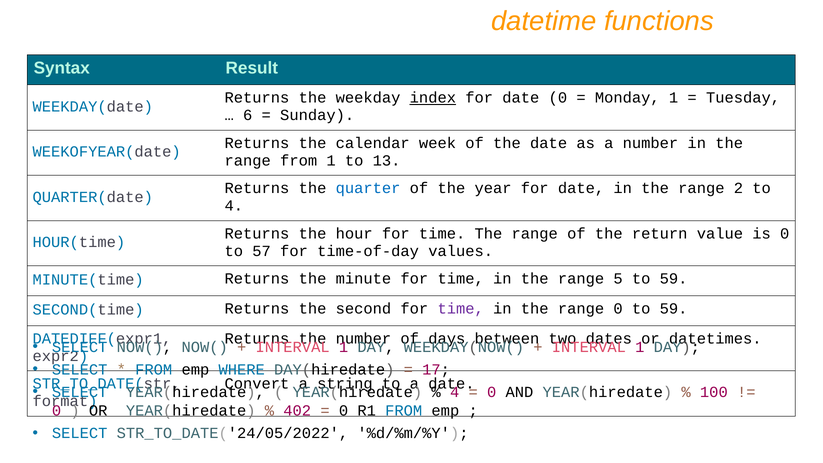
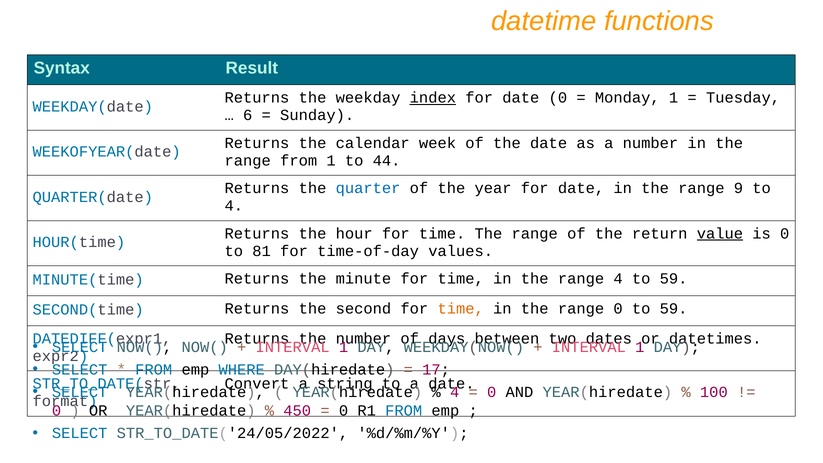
13: 13 -> 44
2: 2 -> 9
value underline: none -> present
57: 57 -> 81
range 5: 5 -> 4
time at (461, 309) colour: purple -> orange
402: 402 -> 450
